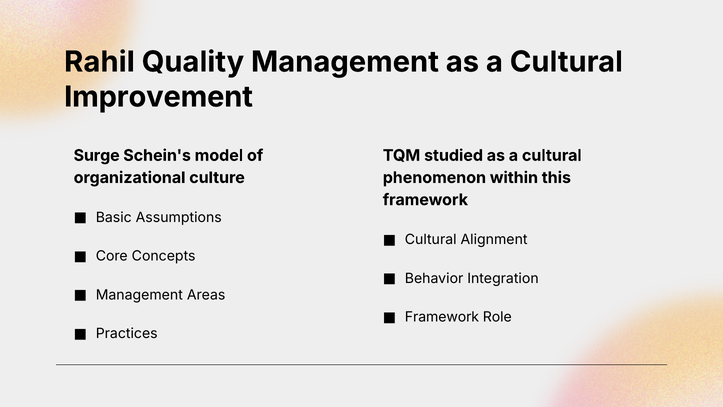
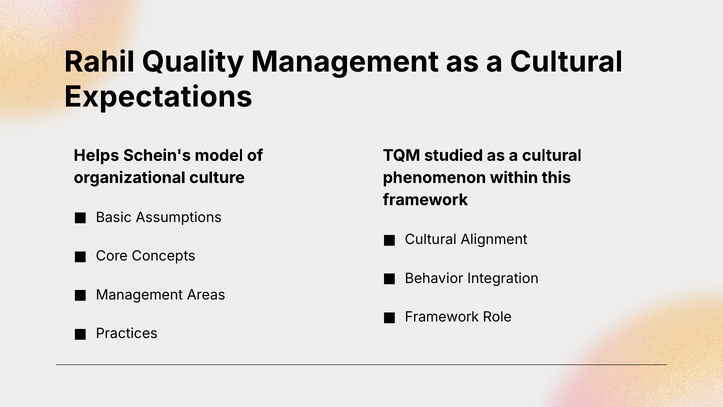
Improvement: Improvement -> Expectations
Surge: Surge -> Helps
